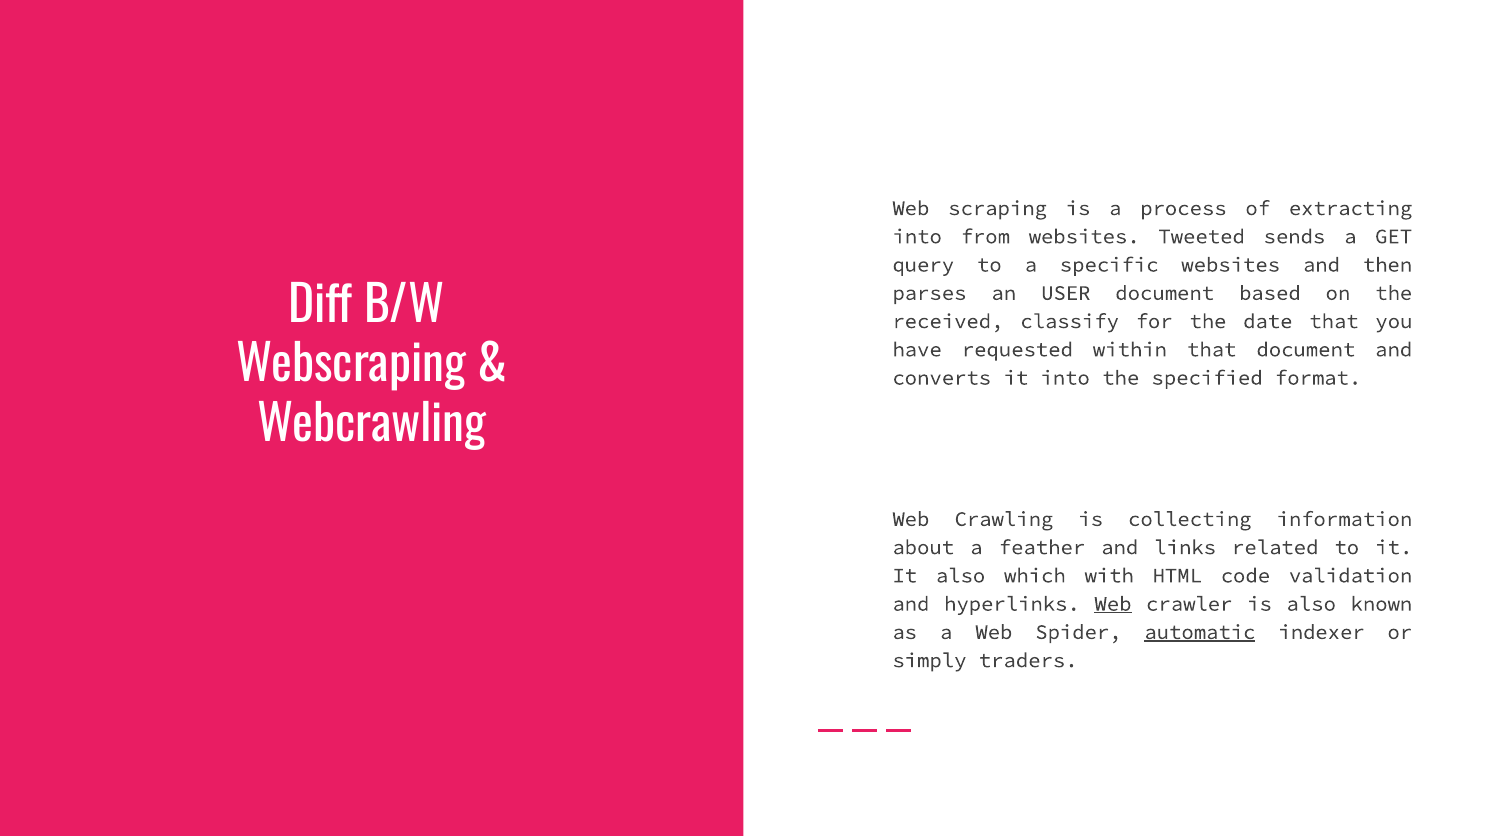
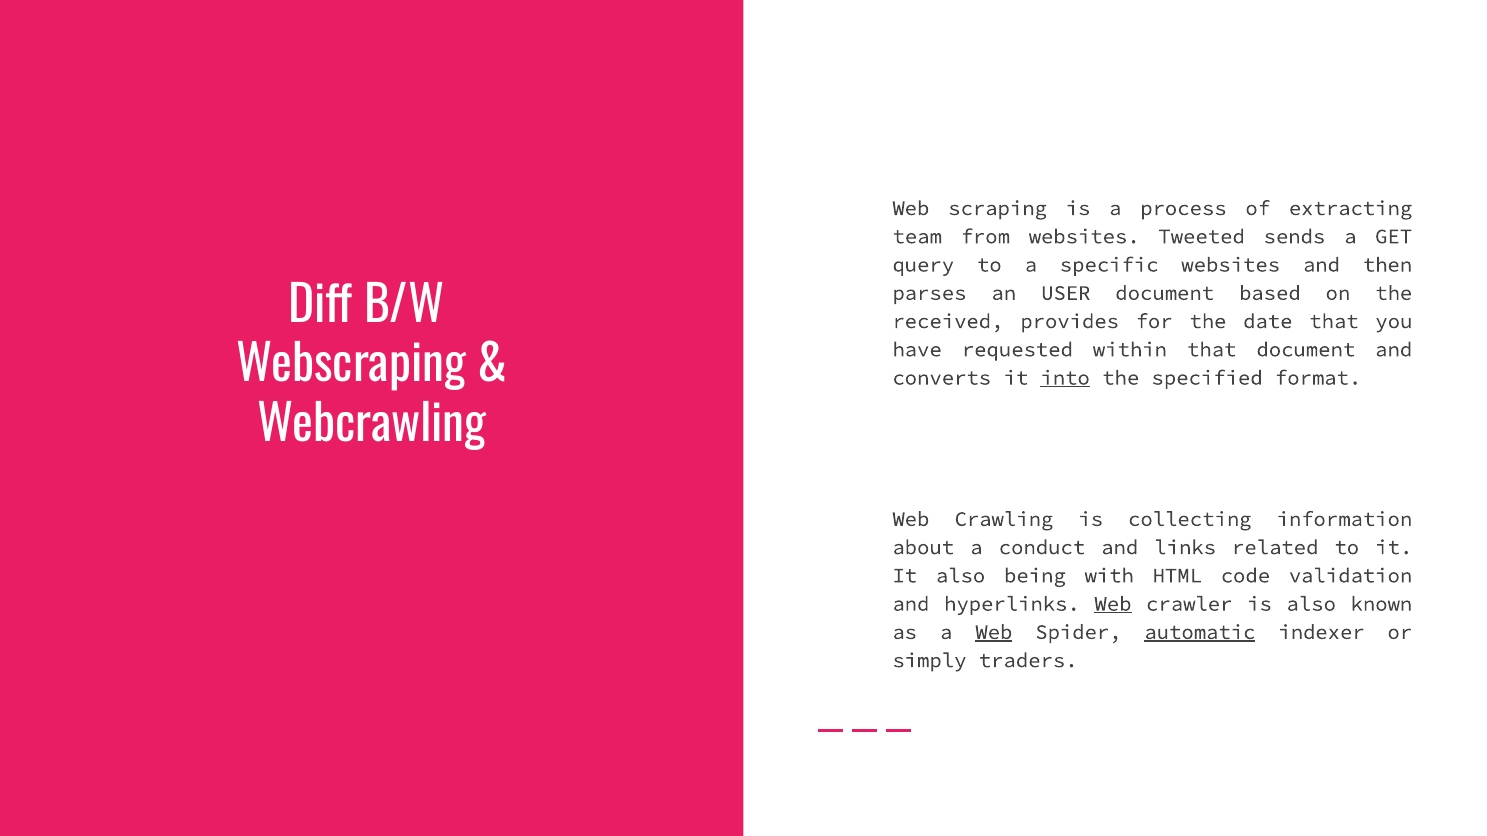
into at (917, 237): into -> team
classify: classify -> provides
into at (1065, 378) underline: none -> present
feather: feather -> conduct
which: which -> being
Web at (994, 632) underline: none -> present
